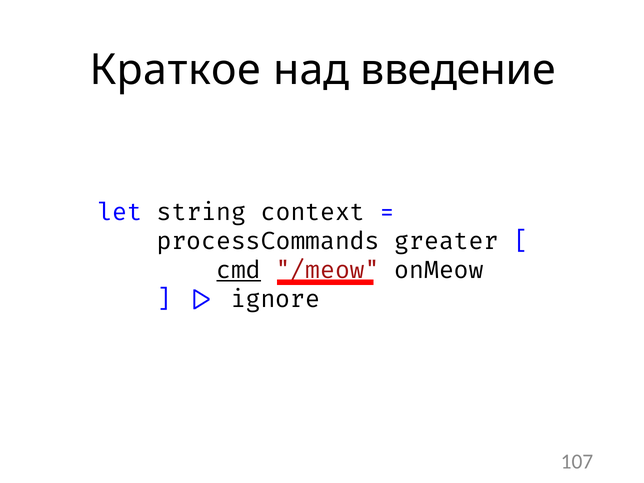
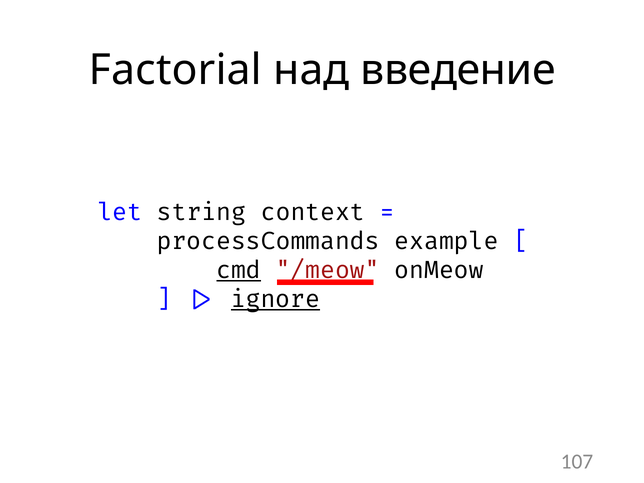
Краткое: Краткое -> Factorial
greater: greater -> example
ignore underline: none -> present
